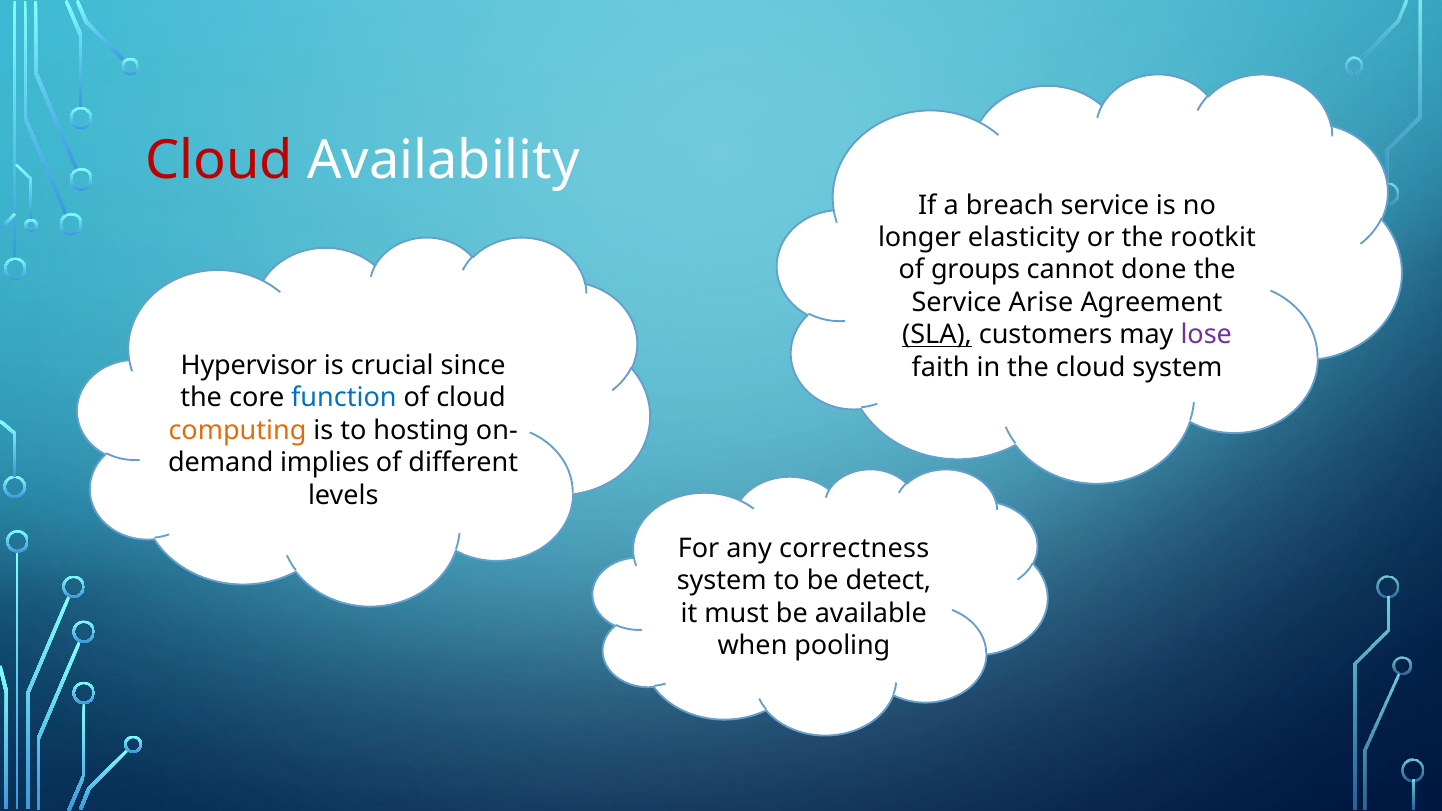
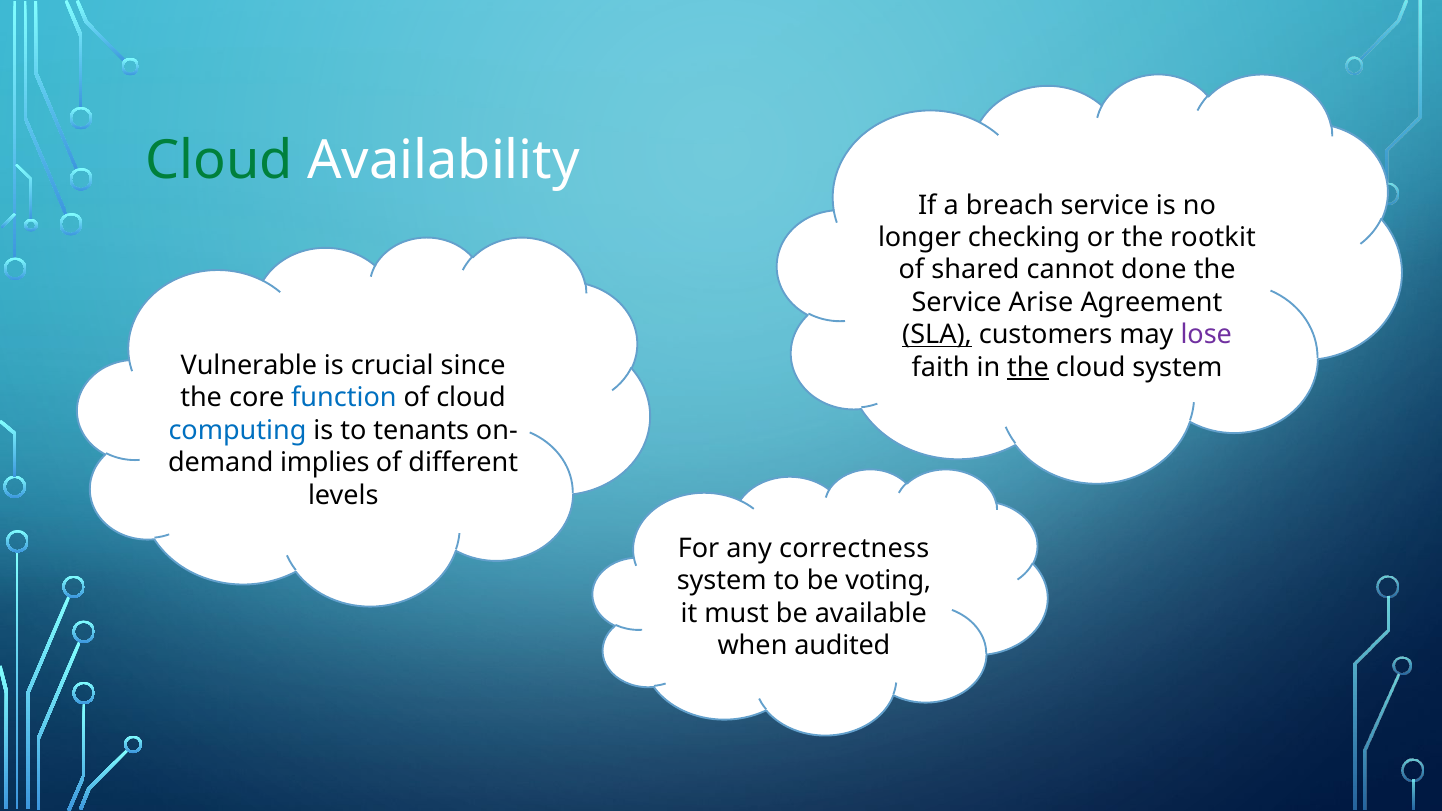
Cloud at (220, 160) colour: red -> green
elasticity: elasticity -> checking
groups: groups -> shared
Hypervisor: Hypervisor -> Vulnerable
the at (1028, 367) underline: none -> present
computing colour: orange -> blue
hosting: hosting -> tenants
detect: detect -> voting
pooling: pooling -> audited
